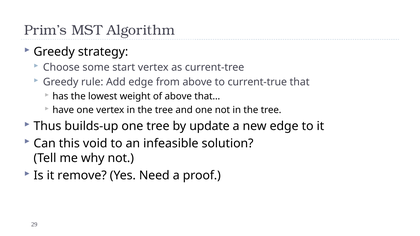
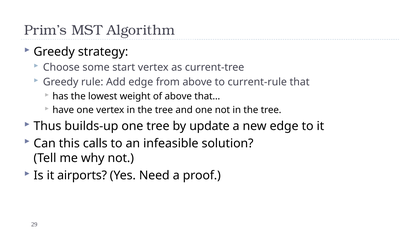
current-true: current-true -> current-rule
void: void -> calls
remove: remove -> airports
